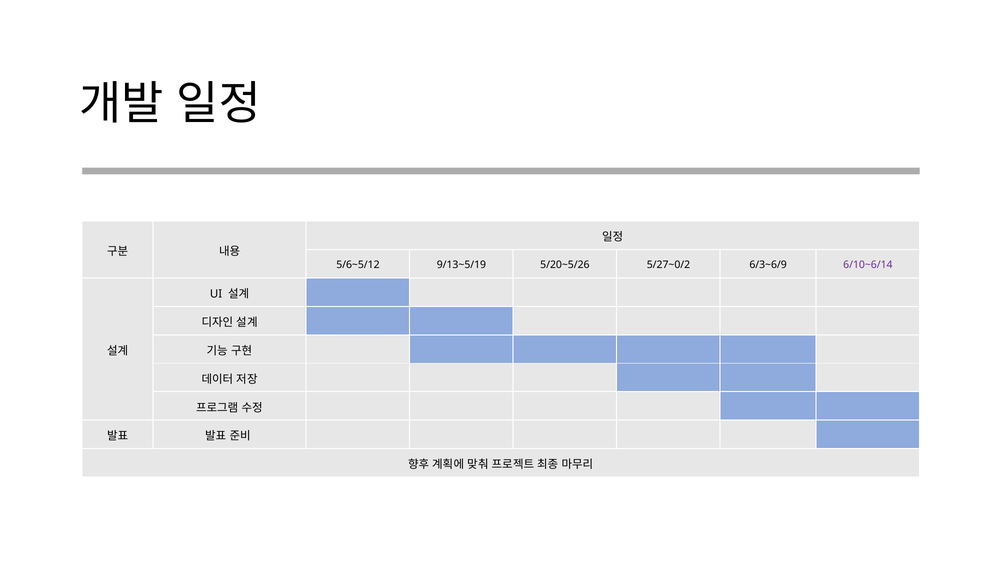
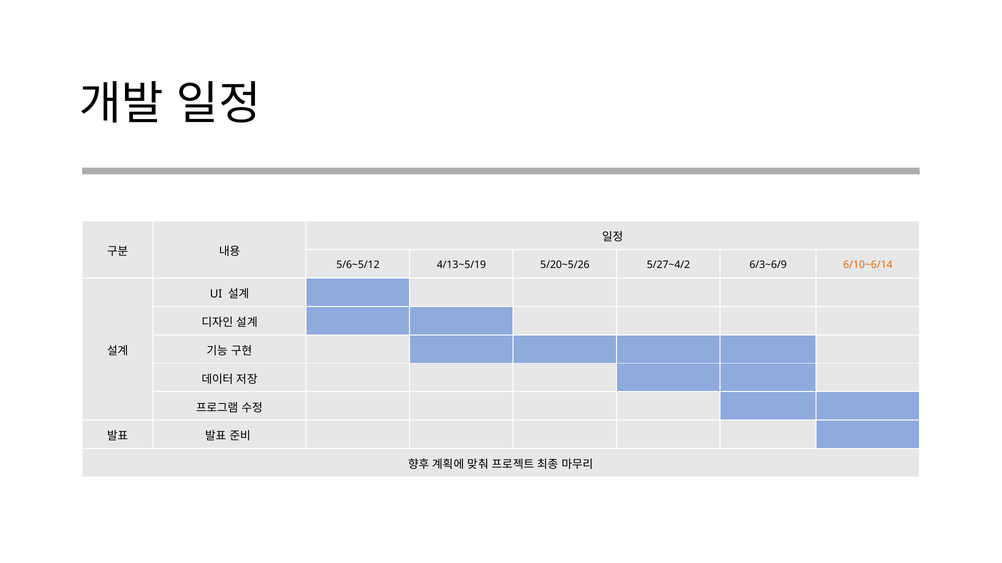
9/13~5/19: 9/13~5/19 -> 4/13~5/19
5/27~0/2: 5/27~0/2 -> 5/27~4/2
6/10~6/14 colour: purple -> orange
